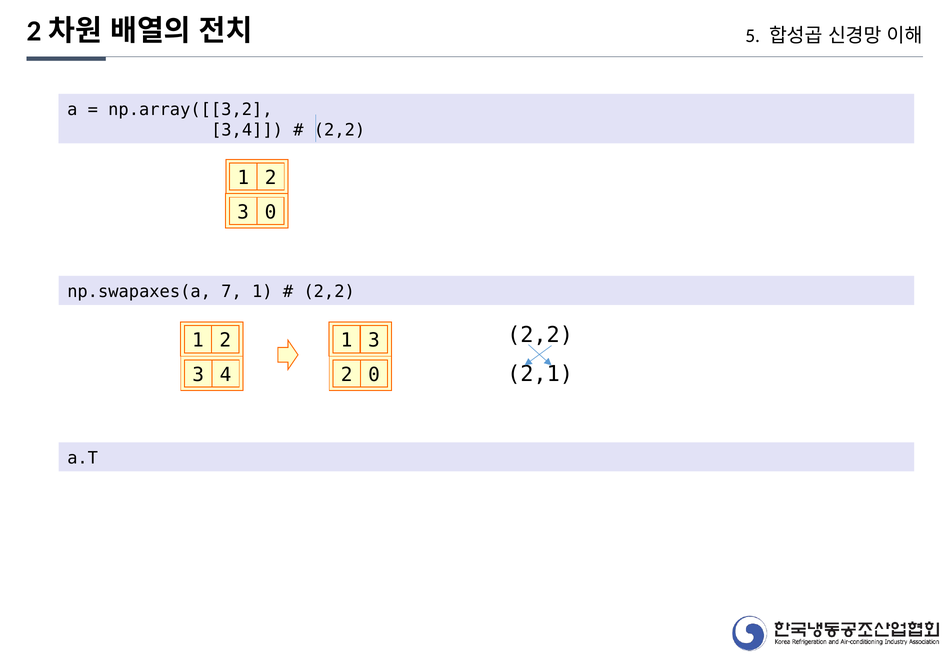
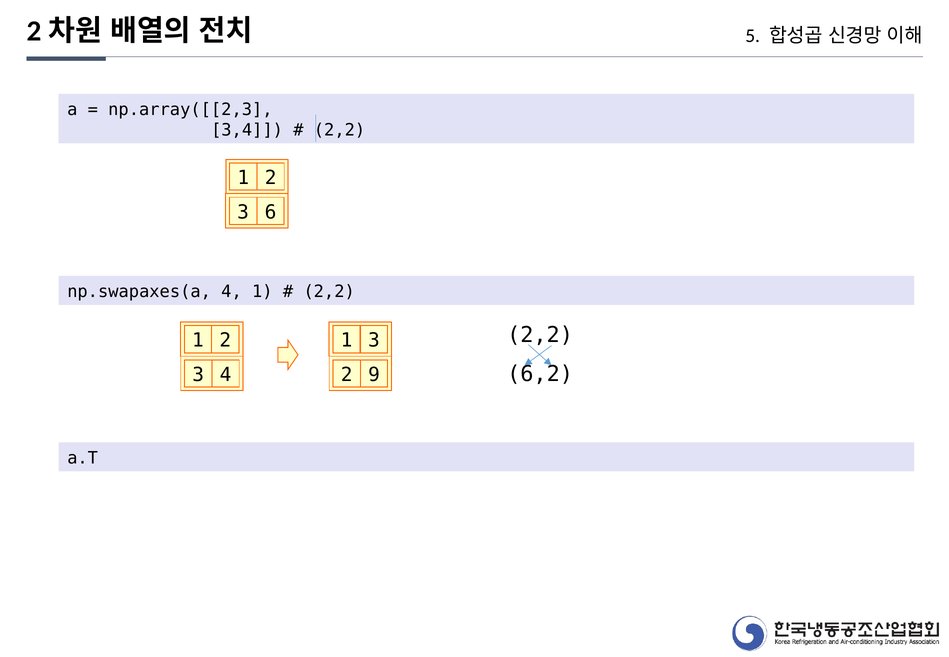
np.array([[3,2: np.array([[3,2 -> np.array([[2,3
3 0: 0 -> 6
np.swapaxes(a 7: 7 -> 4
2,1: 2,1 -> 6,2
2 0: 0 -> 9
